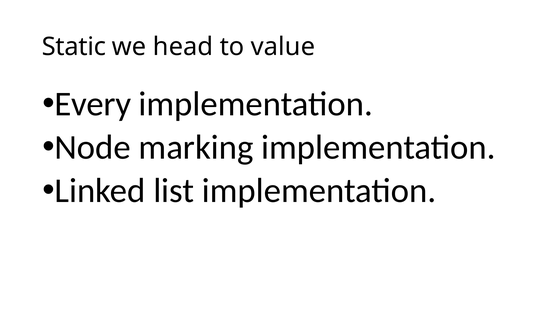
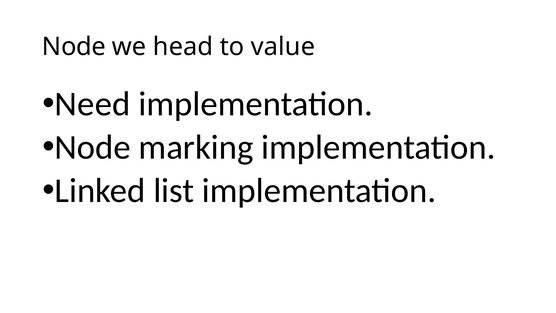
Static at (74, 47): Static -> Node
Every: Every -> Need
